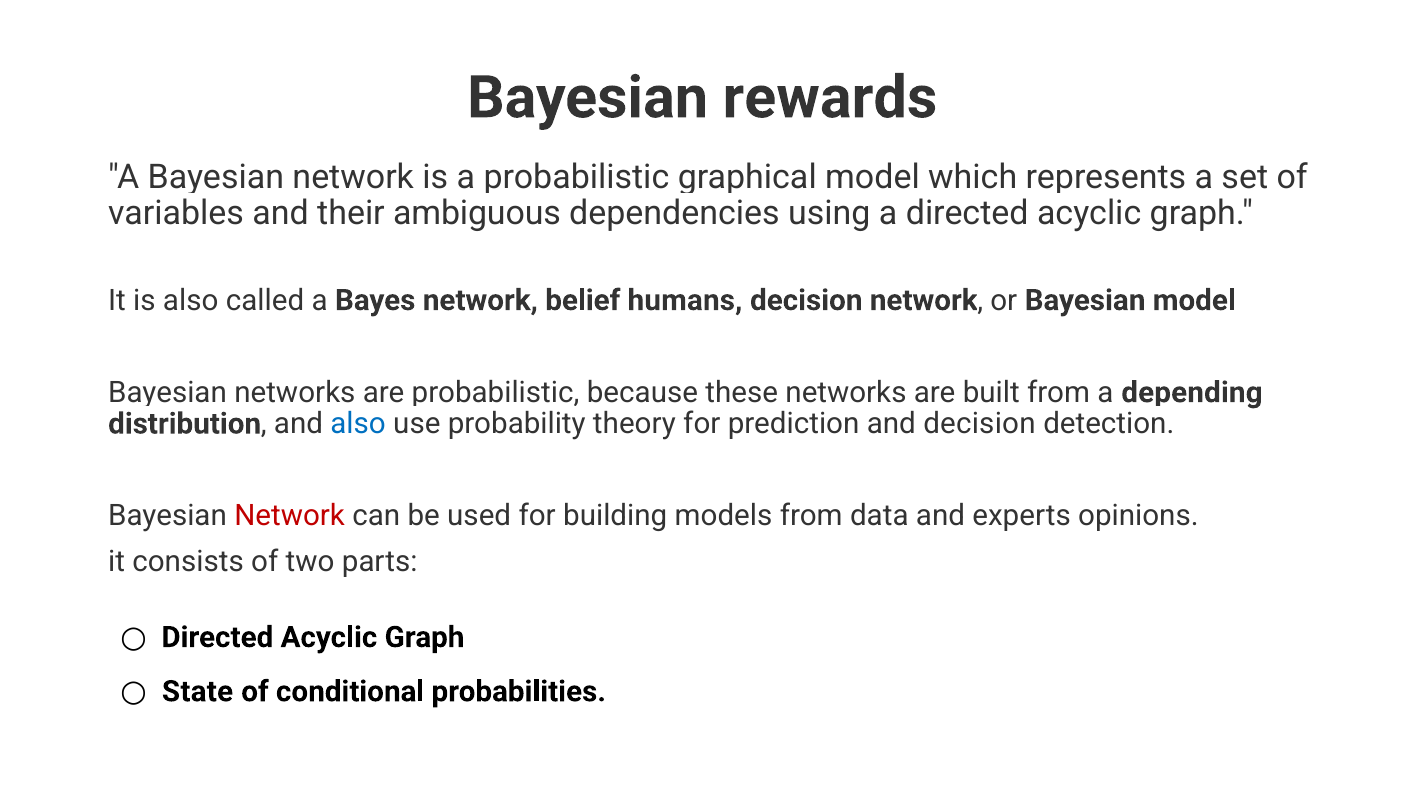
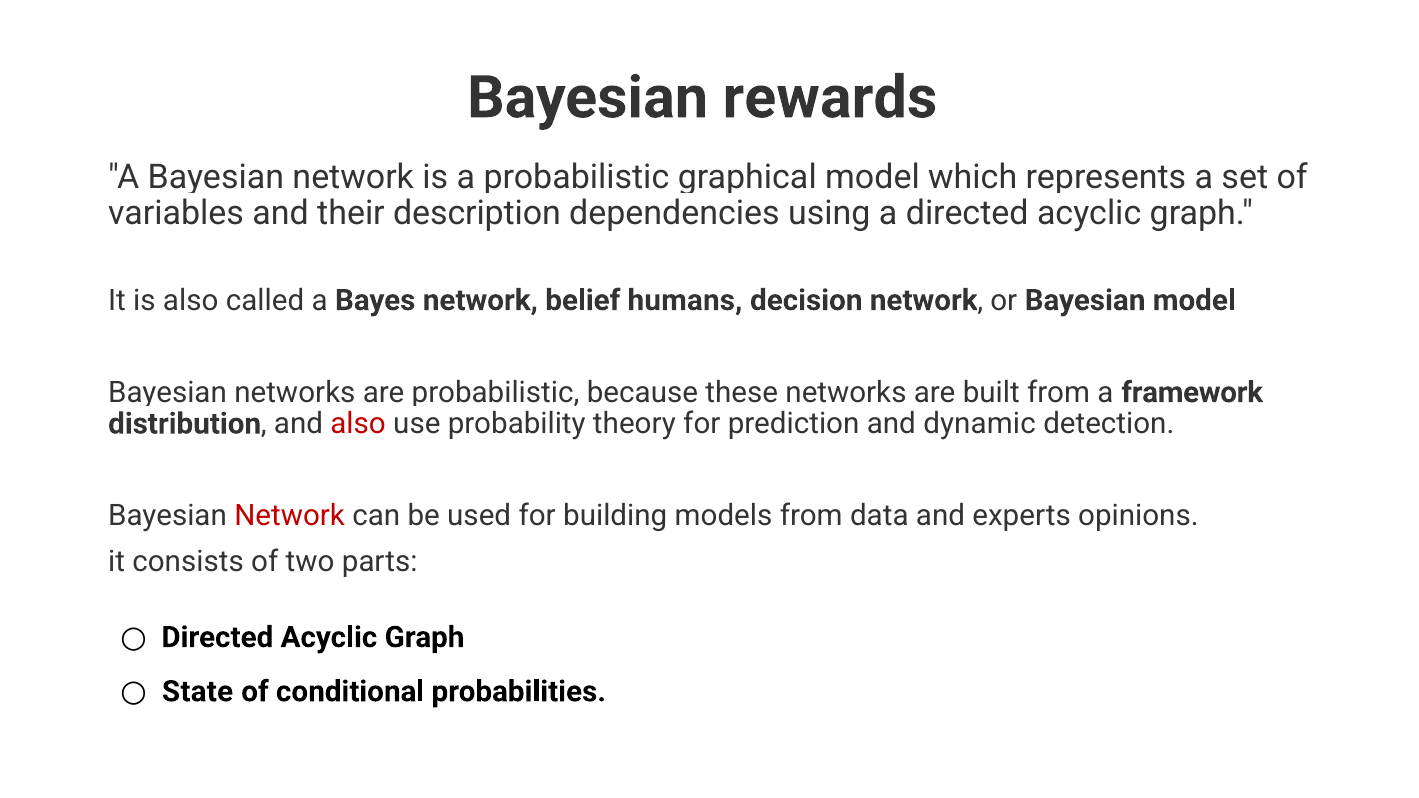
ambiguous: ambiguous -> description
depending: depending -> framework
also at (358, 424) colour: blue -> red
and decision: decision -> dynamic
